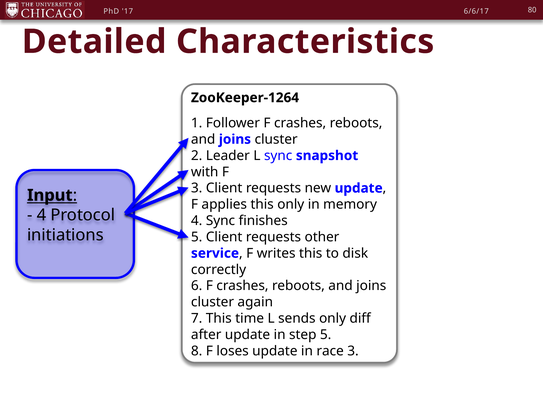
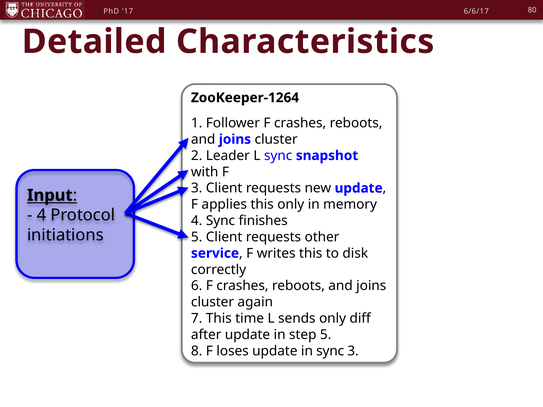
in race: race -> sync
